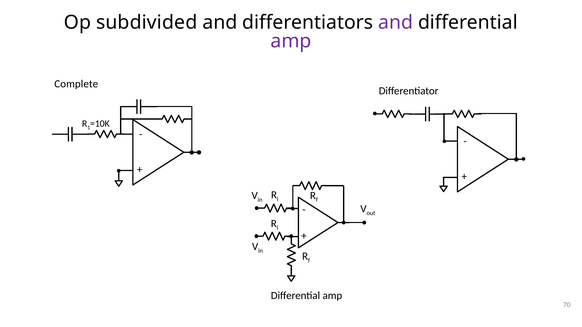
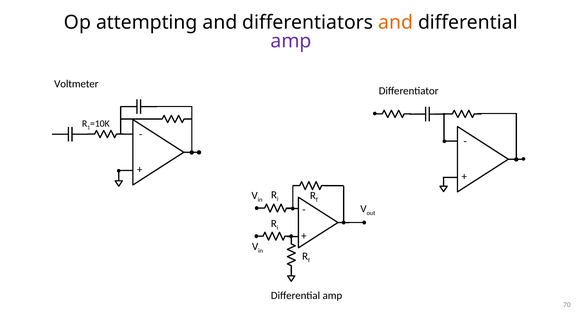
subdivided: subdivided -> attempting
and at (396, 22) colour: purple -> orange
Complete: Complete -> Voltmeter
